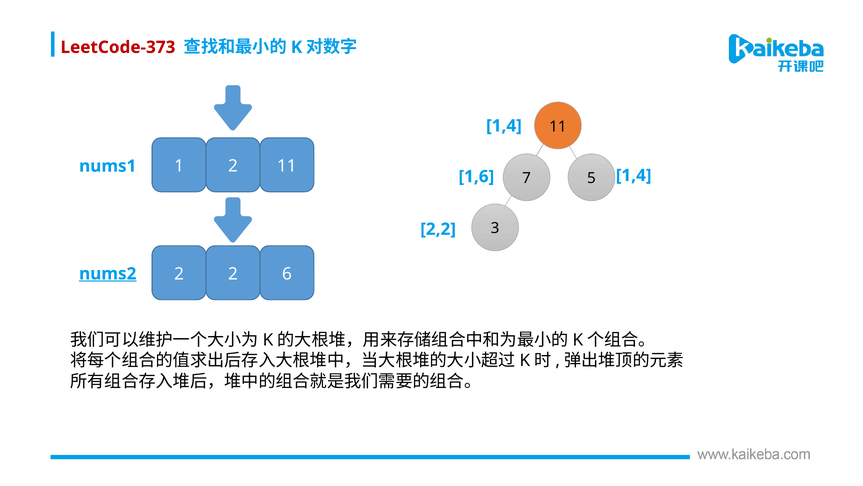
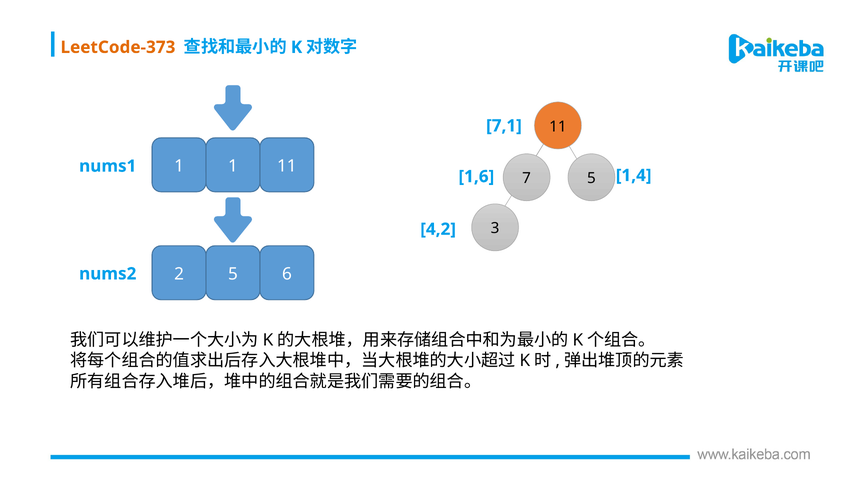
LeetCode-373 colour: red -> orange
1,4 at (504, 126): 1,4 -> 7,1
1 2: 2 -> 1
2,2: 2,2 -> 4,2
2 2: 2 -> 5
nums2 underline: present -> none
